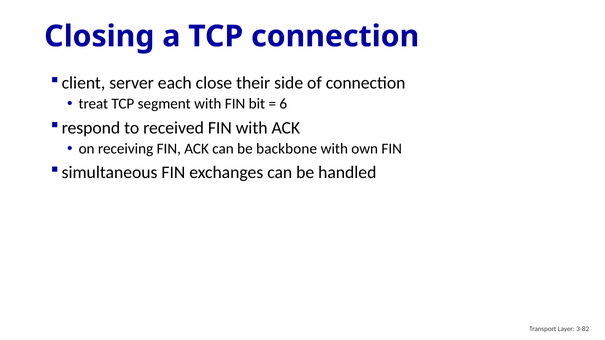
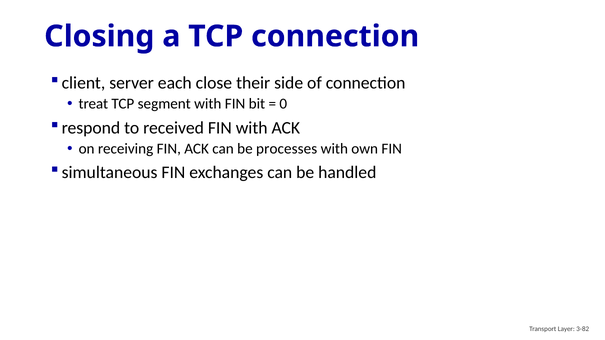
6: 6 -> 0
backbone: backbone -> processes
